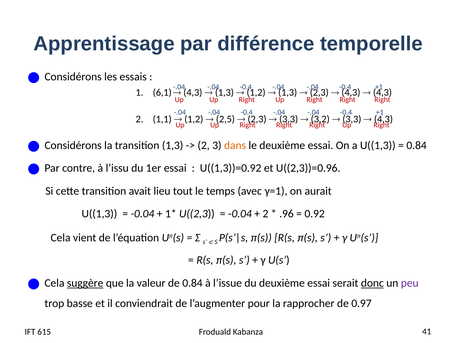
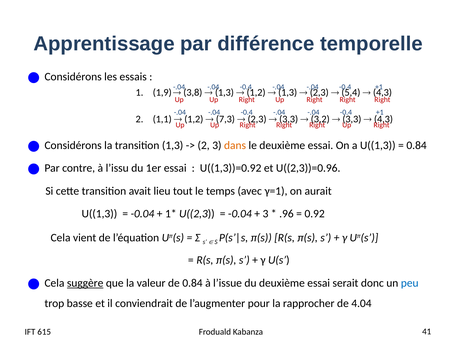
6,1: 6,1 -> 1,9
4,3 at (193, 92): 4,3 -> 3,8
4,3 at (351, 92): 4,3 -> 5,4
2,5: 2,5 -> 7,3
2 at (266, 214): 2 -> 3
donc underline: present -> none
peu colour: purple -> blue
0.97: 0.97 -> 4.04
